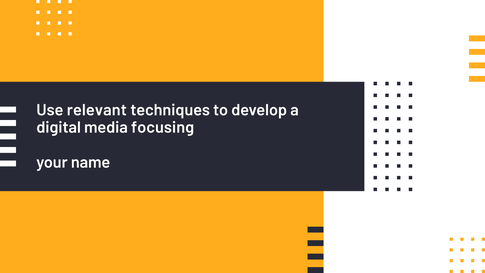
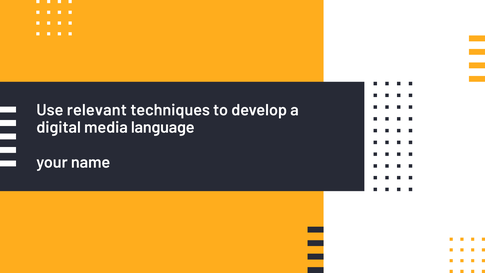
focusing: focusing -> language
